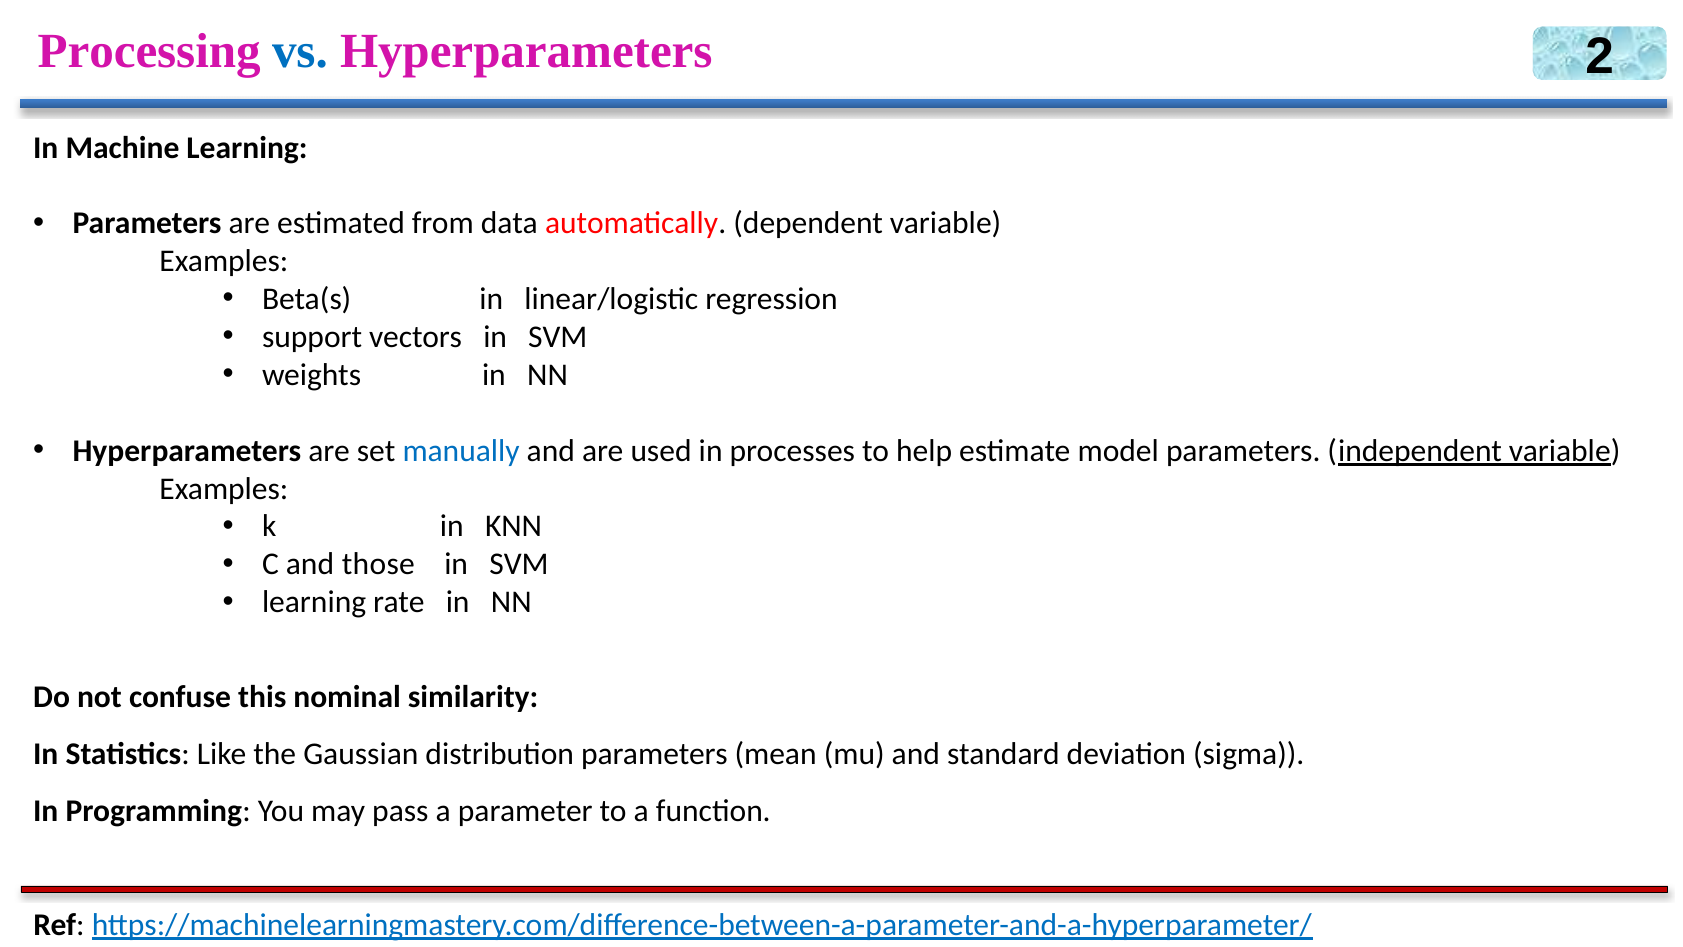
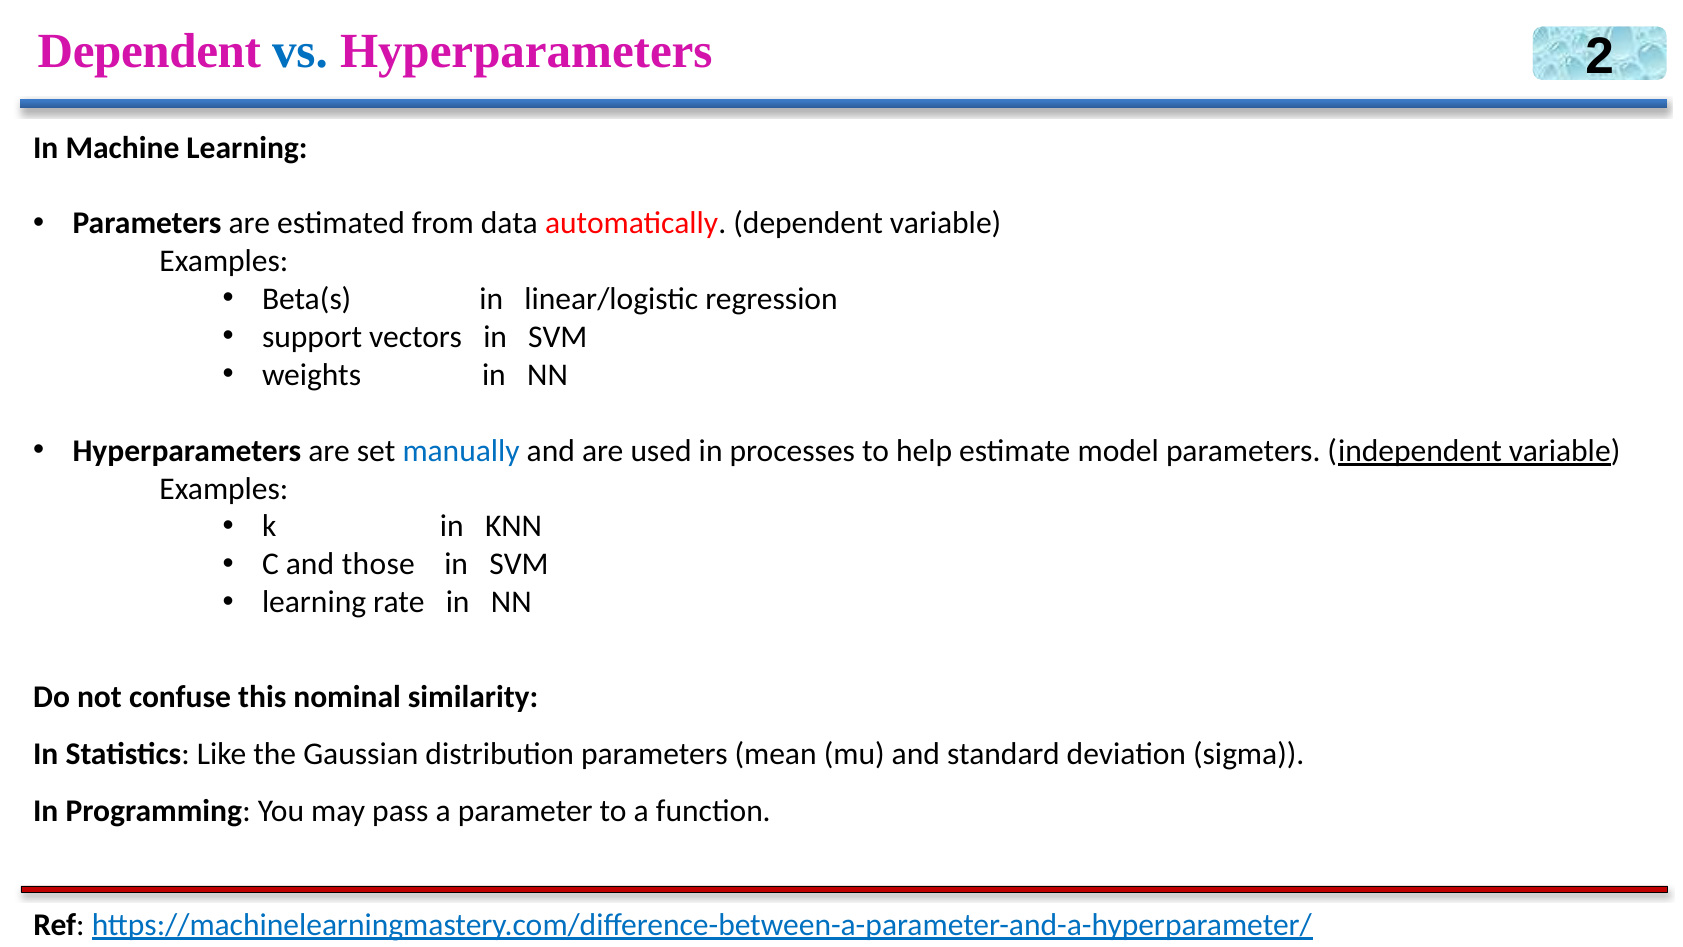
Processing at (149, 51): Processing -> Dependent
